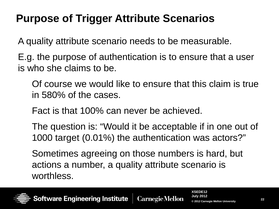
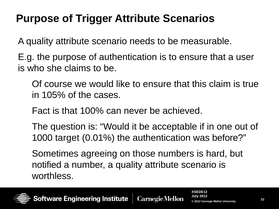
580%: 580% -> 105%
actors: actors -> before
actions: actions -> notified
